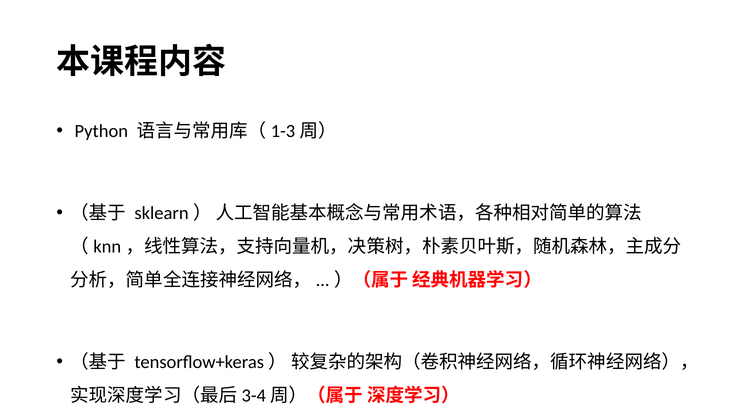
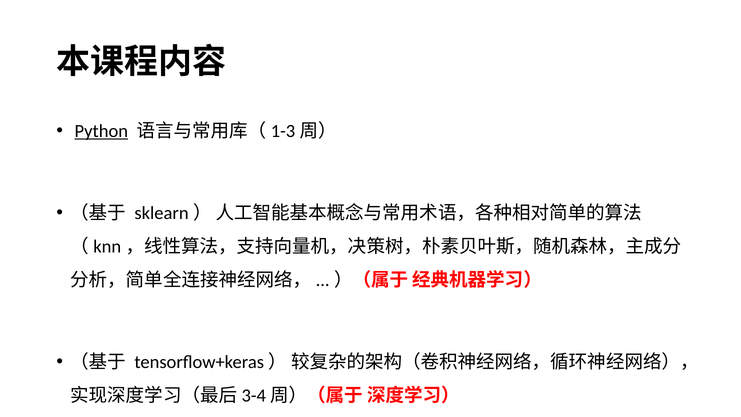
Python underline: none -> present
